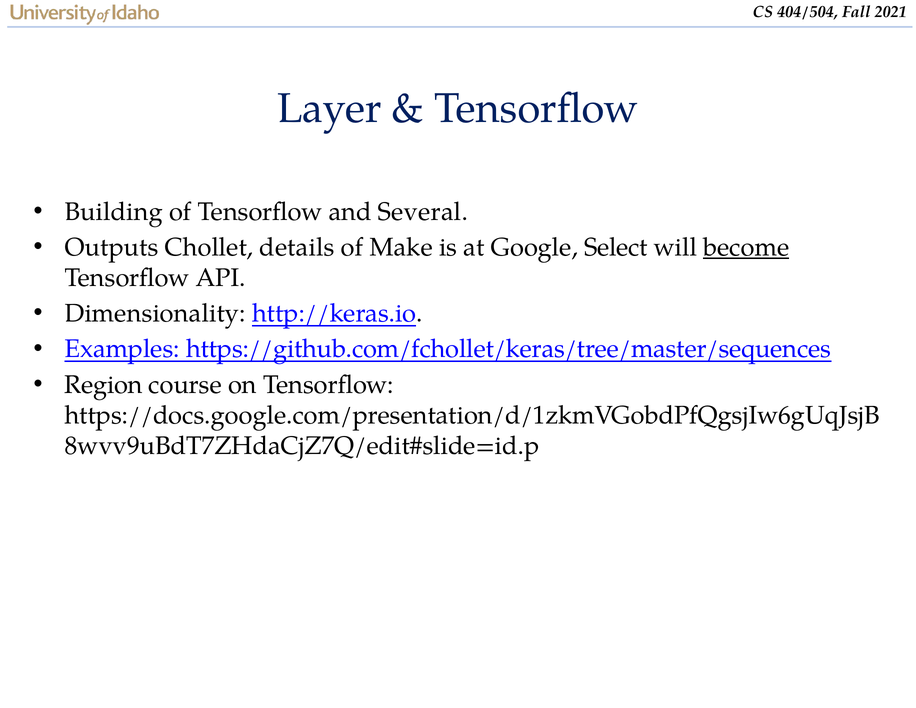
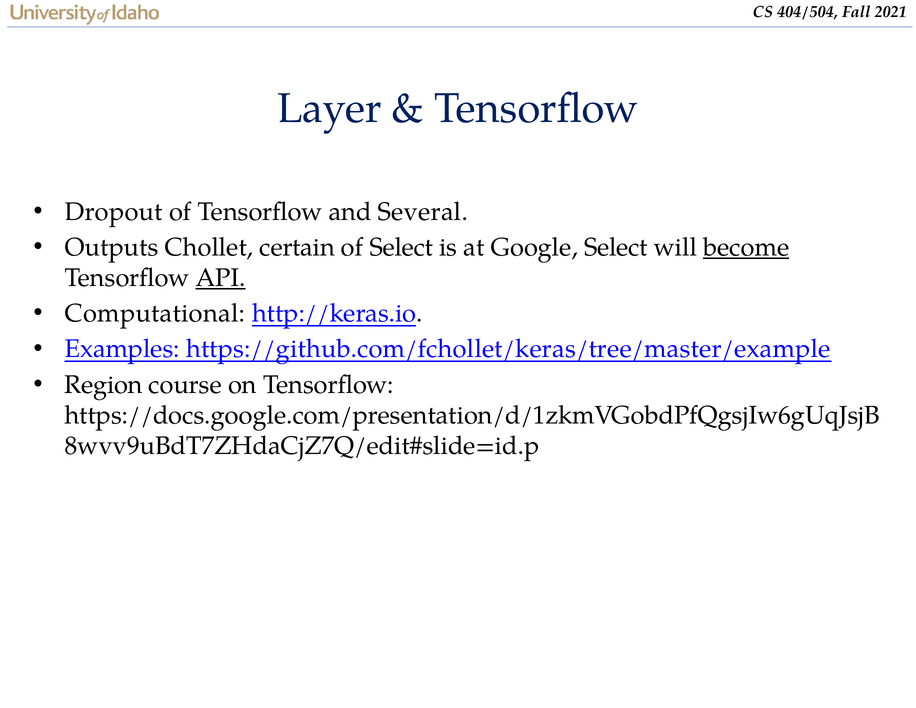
Building: Building -> Dropout
details: details -> certain
of Make: Make -> Select
API underline: none -> present
Dimensionality: Dimensionality -> Computational
https://github.com/fchollet/keras/tree/master/sequences: https://github.com/fchollet/keras/tree/master/sequences -> https://github.com/fchollet/keras/tree/master/example
